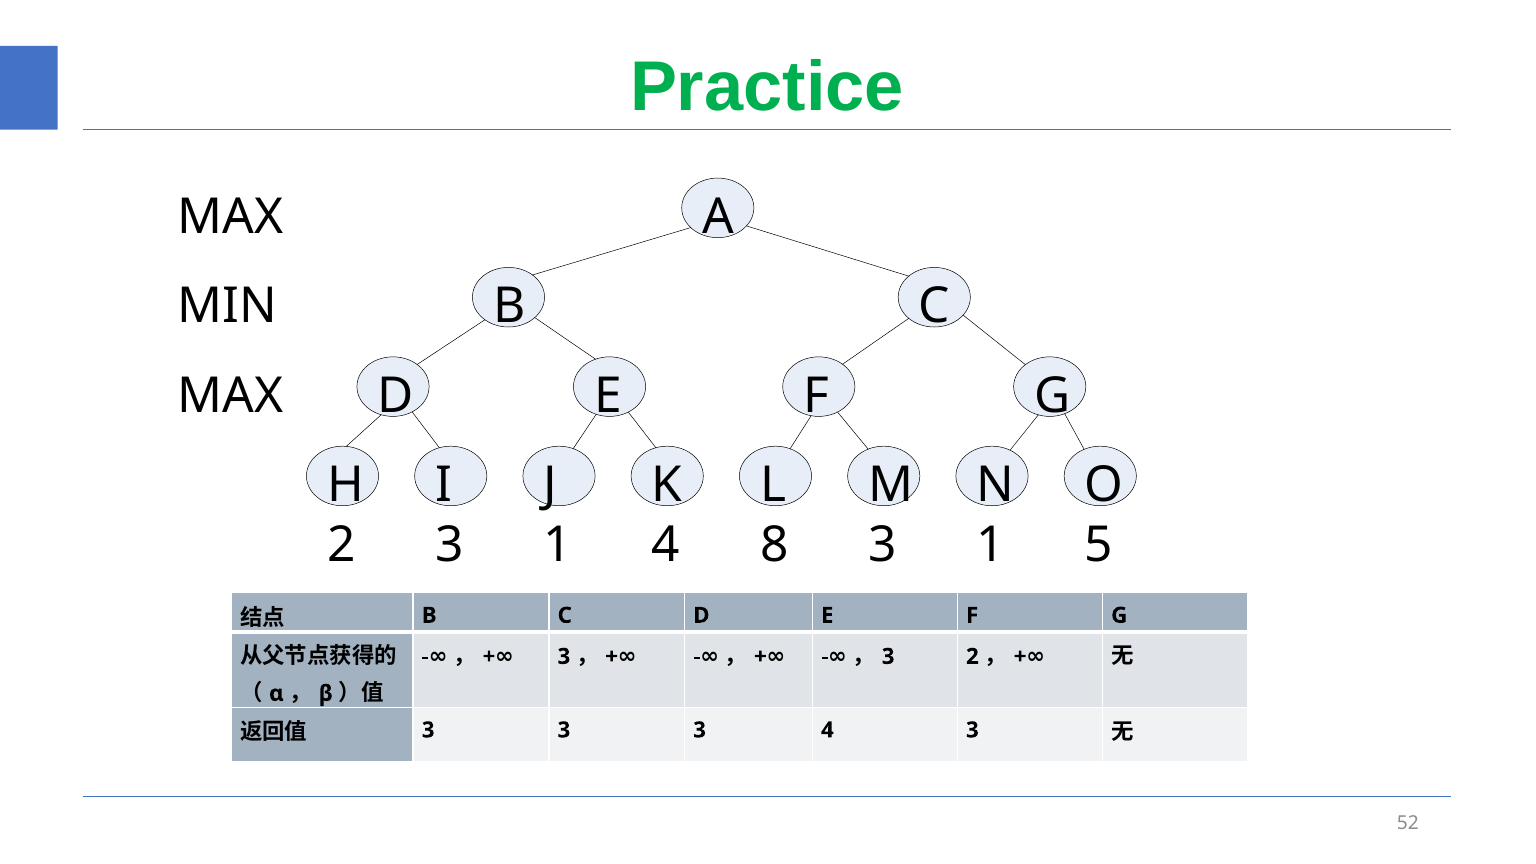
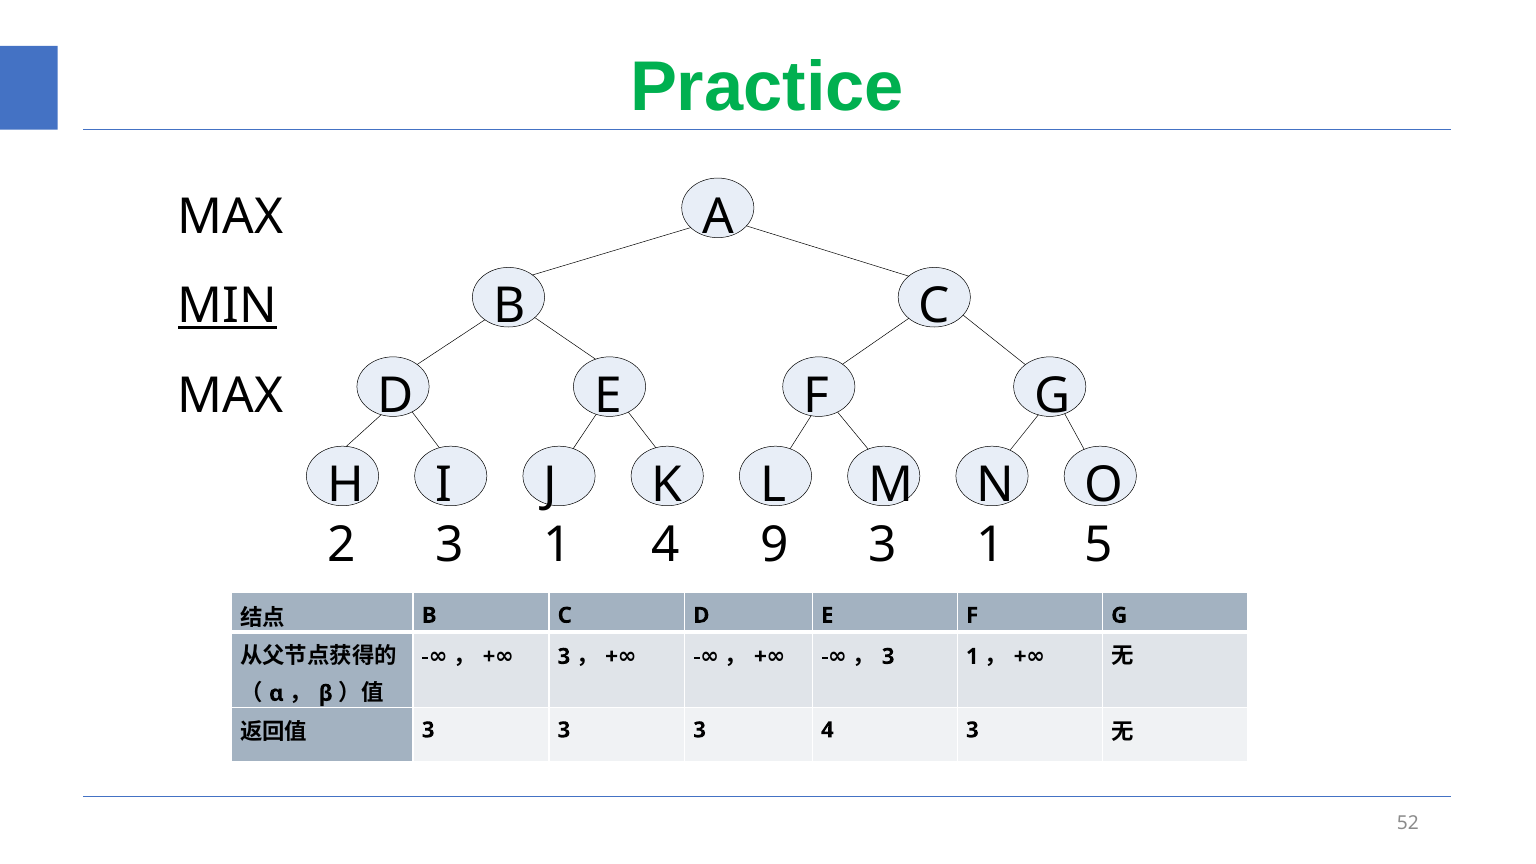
MIN underline: none -> present
8: 8 -> 9
2 at (972, 657): 2 -> 1
